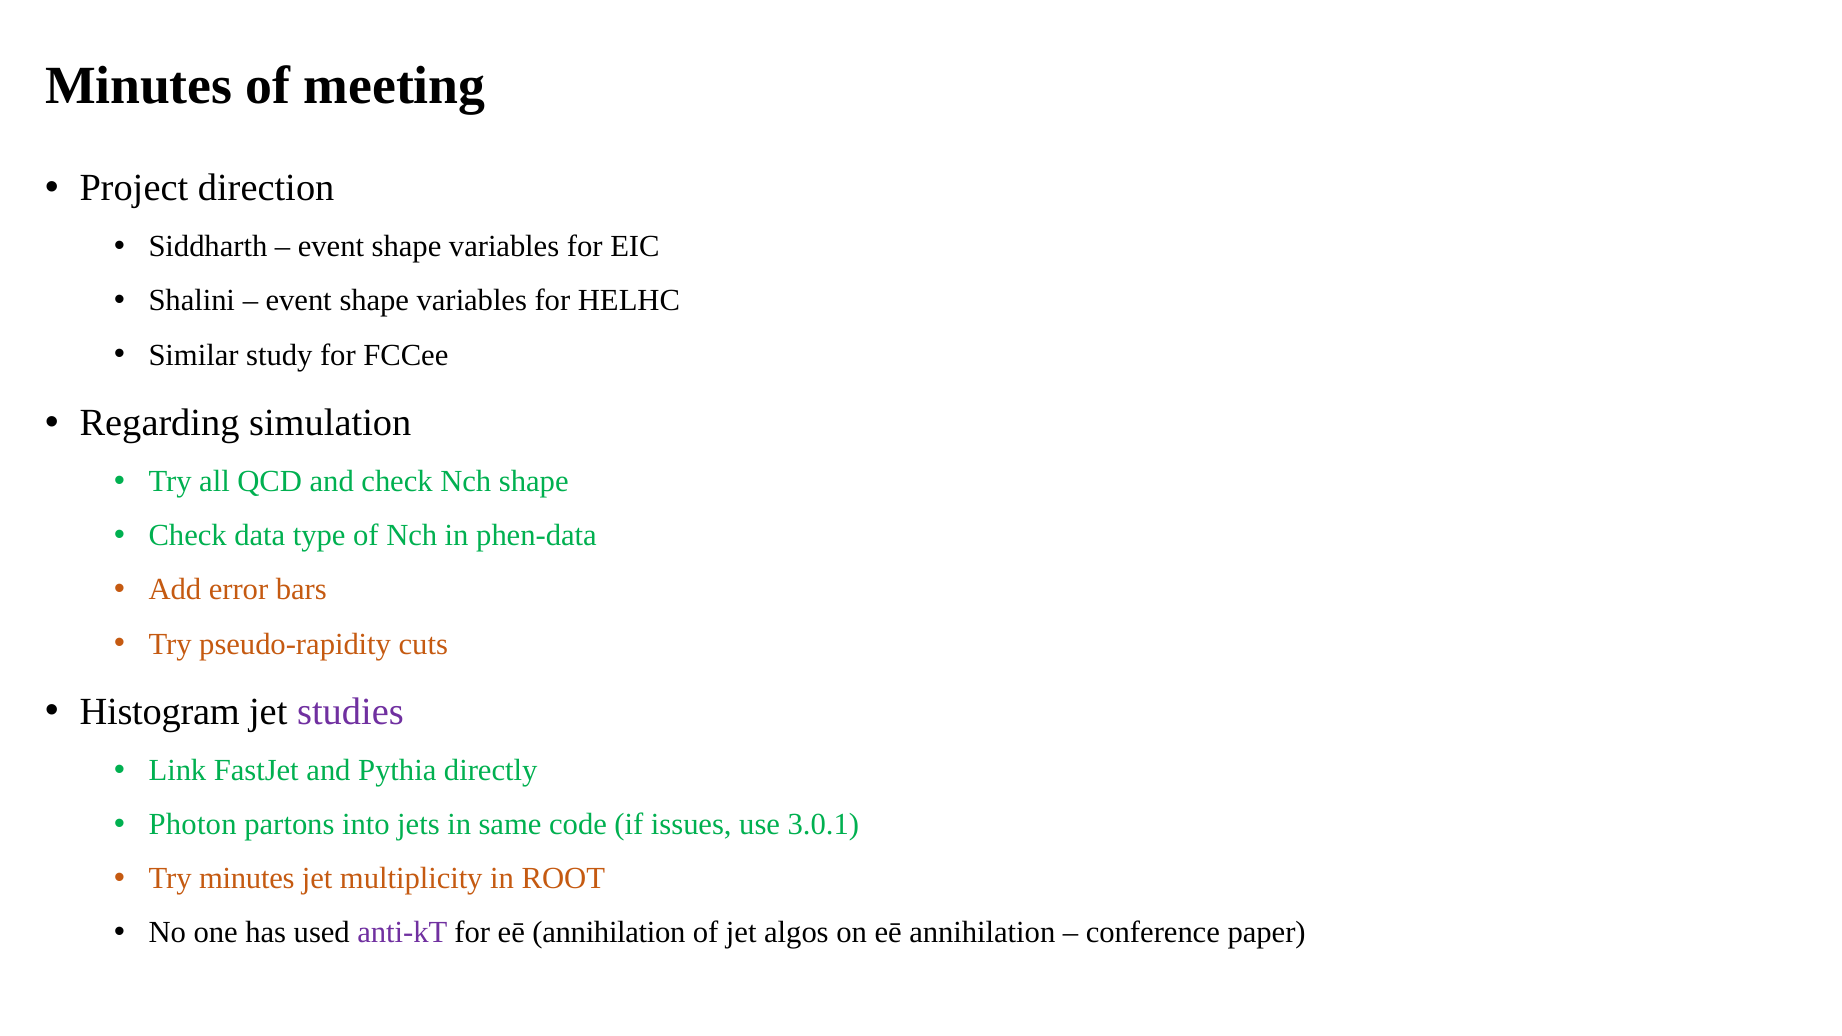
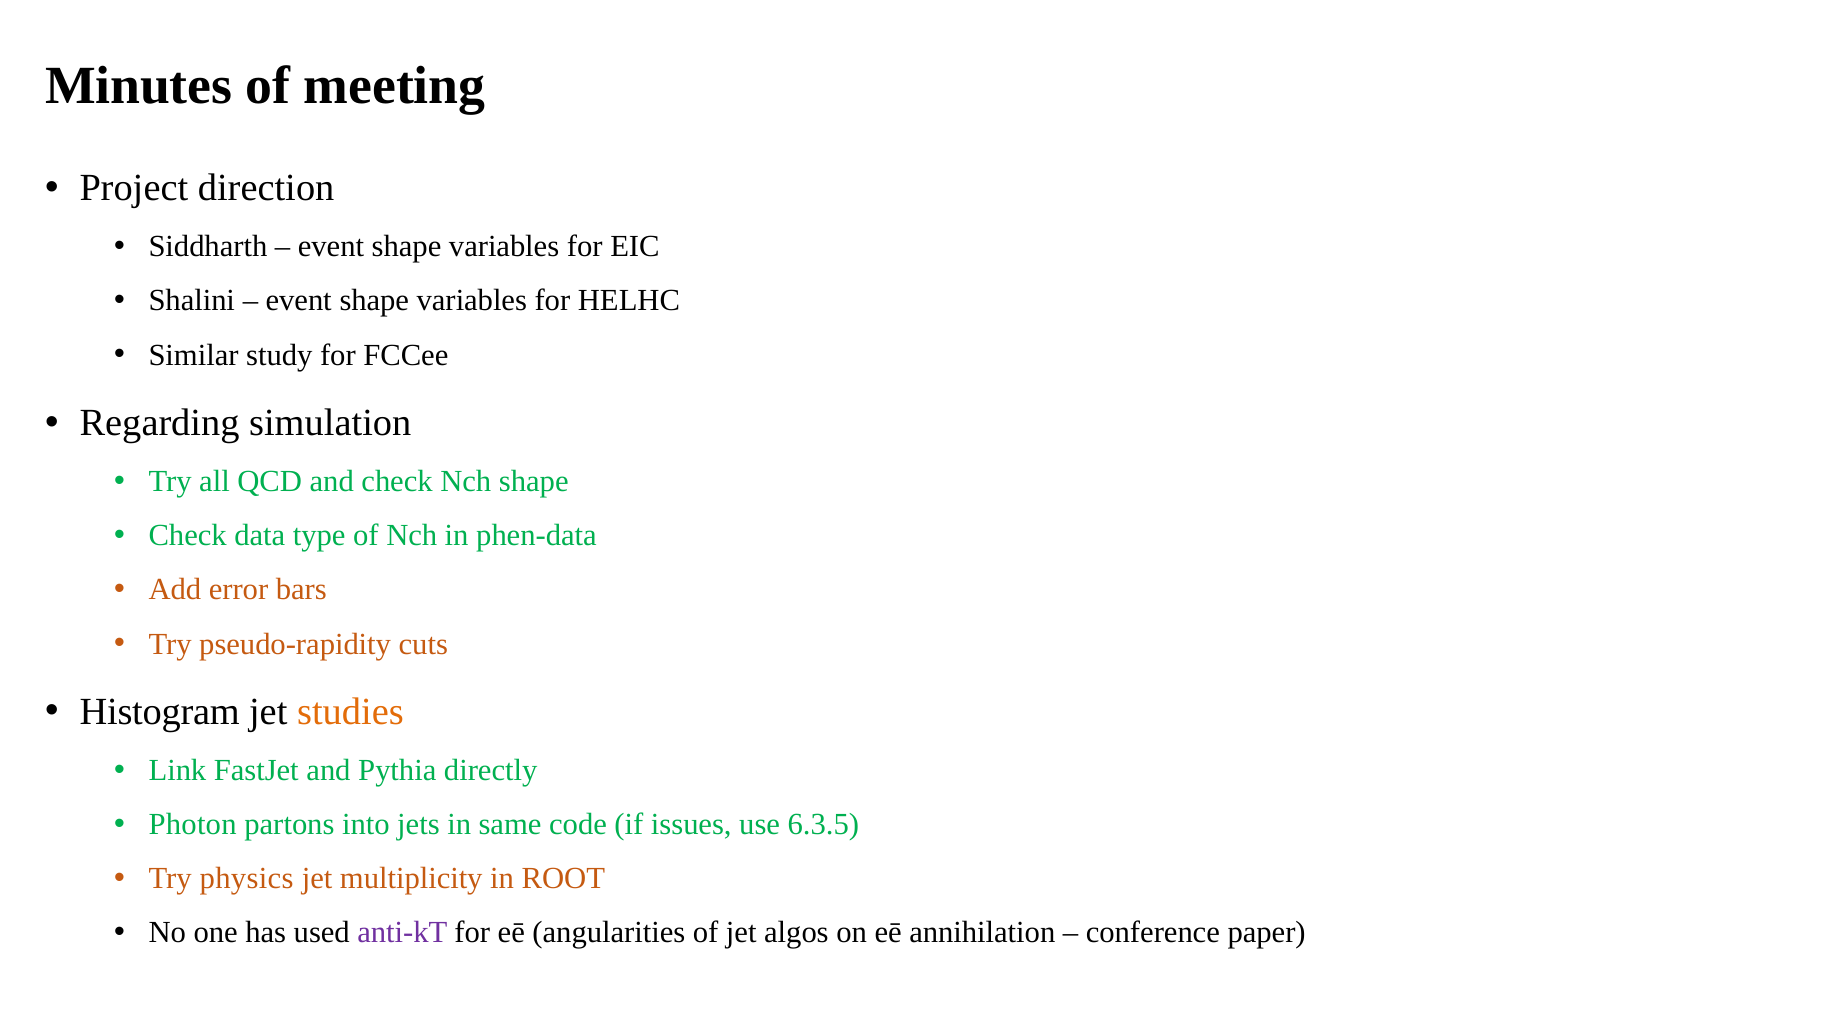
studies colour: purple -> orange
3.0.1: 3.0.1 -> 6.3.5
Try minutes: minutes -> physics
for eē annihilation: annihilation -> angularities
